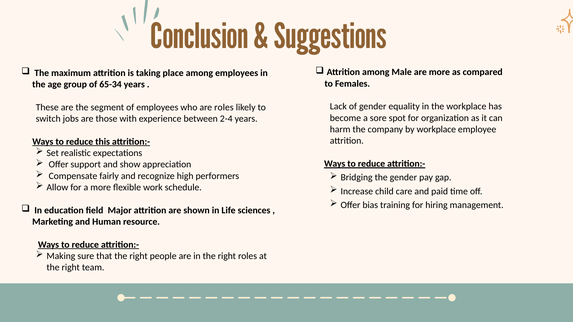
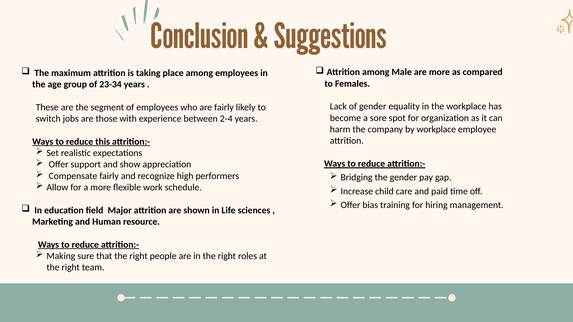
65-34: 65-34 -> 23-34
are roles: roles -> fairly
